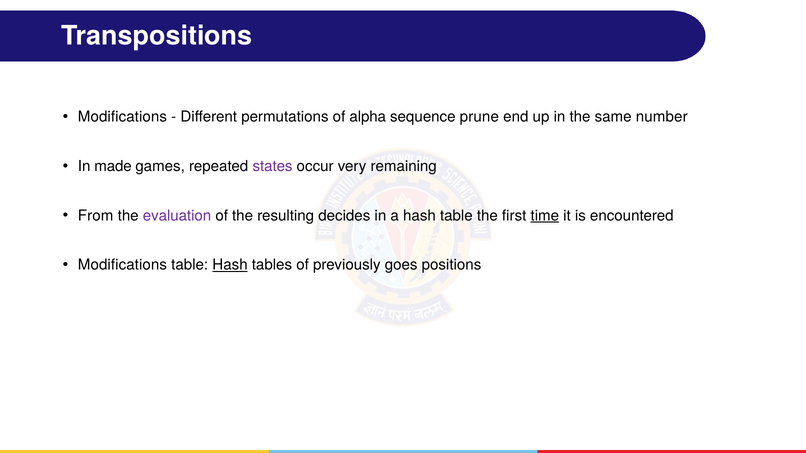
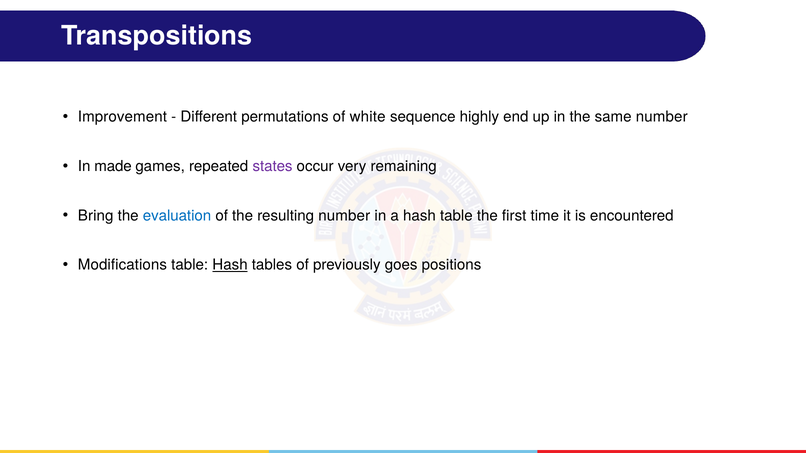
Modifications at (122, 117): Modifications -> Improvement
alpha: alpha -> white
prune: prune -> highly
From: From -> Bring
evaluation colour: purple -> blue
resulting decides: decides -> number
time underline: present -> none
